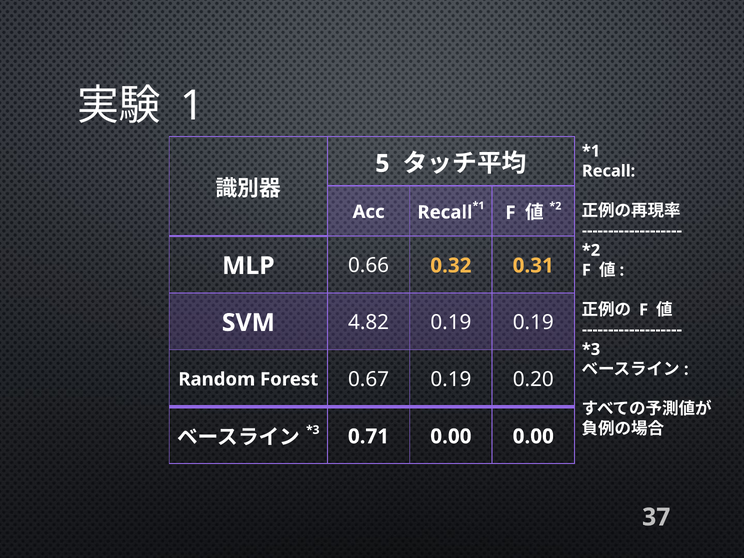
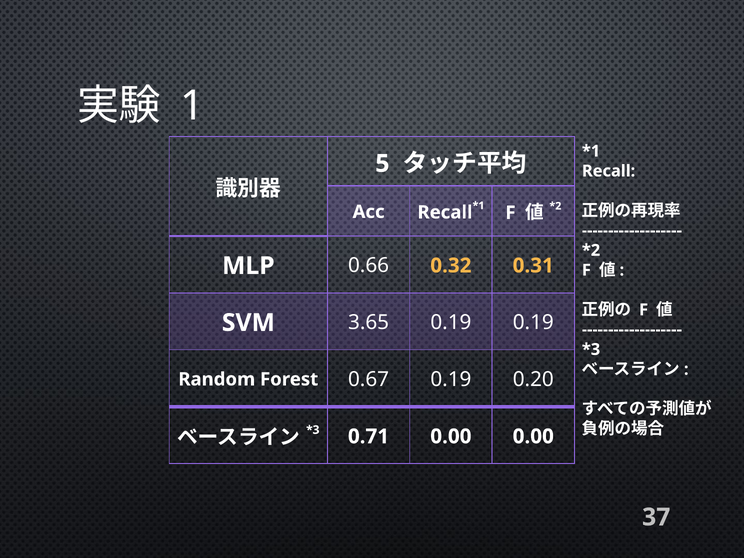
4.82: 4.82 -> 3.65
